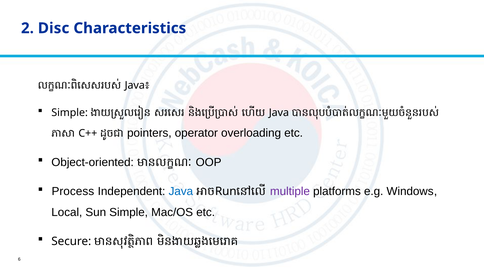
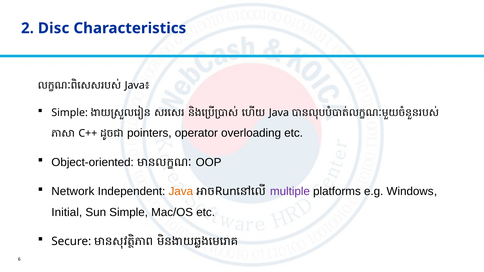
Process: Process -> Network
Java at (181, 192) colour: blue -> orange
Local: Local -> Initial
